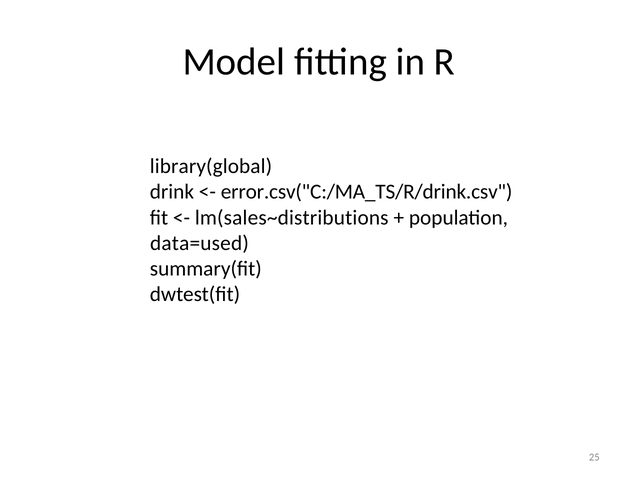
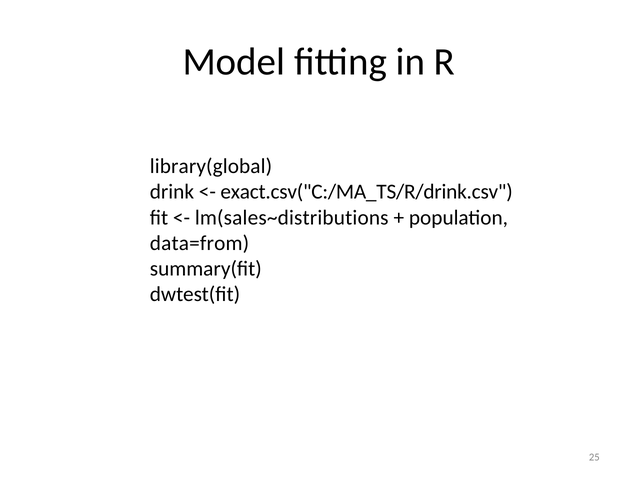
error.csv("C:/MA_TS/R/drink.csv: error.csv("C:/MA_TS/R/drink.csv -> exact.csv("C:/MA_TS/R/drink.csv
data=used: data=used -> data=from
